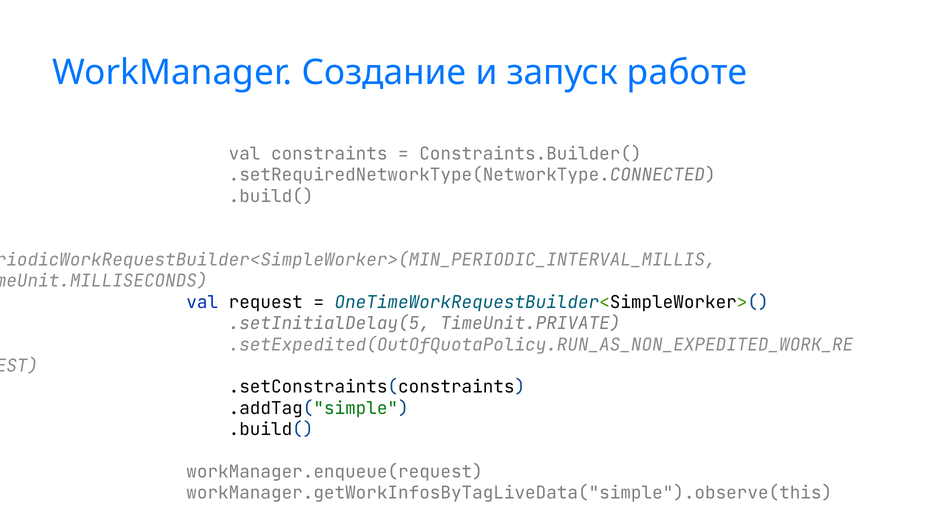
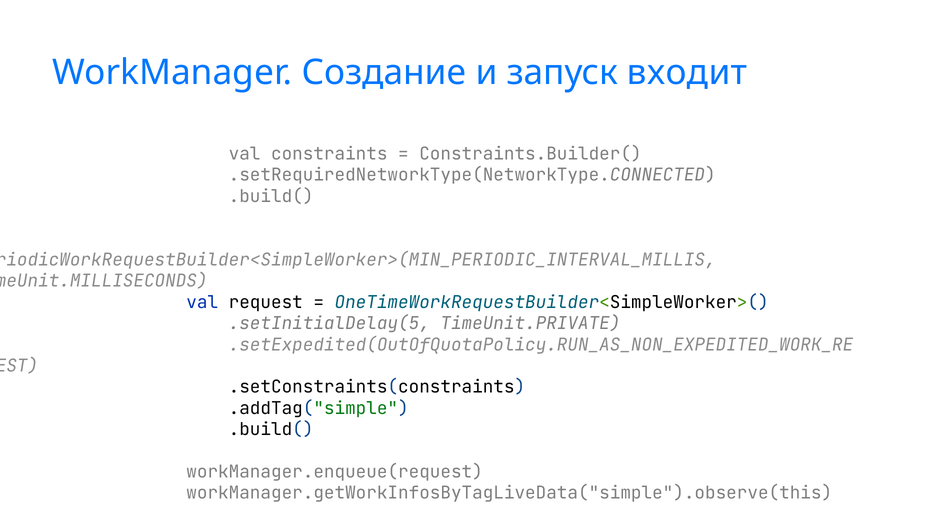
работе: работе -> входит
